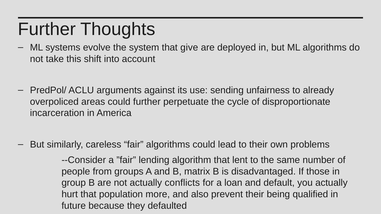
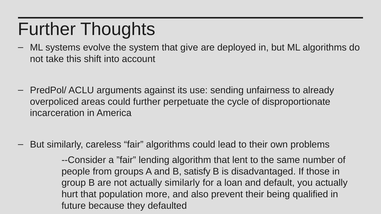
matrix: matrix -> satisfy
actually conflicts: conflicts -> similarly
